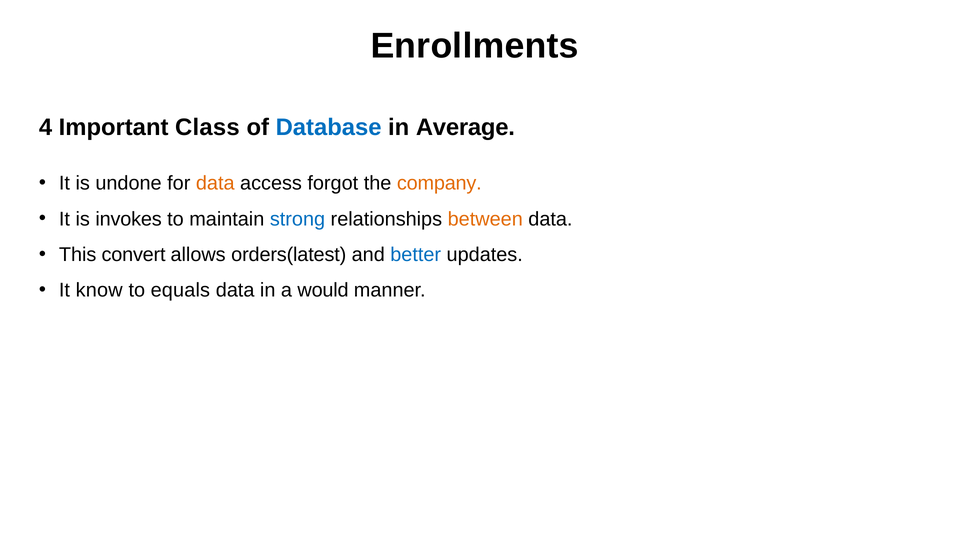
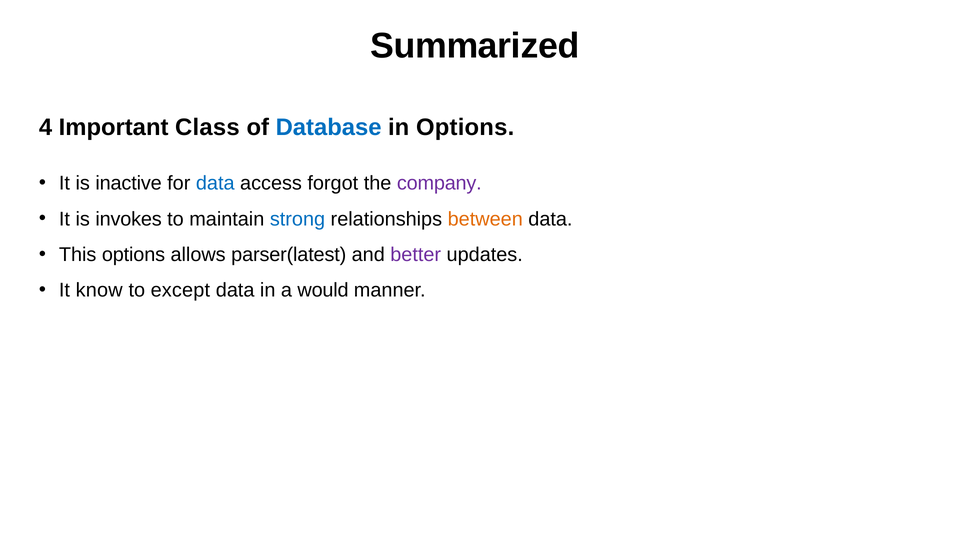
Enrollments: Enrollments -> Summarized
in Average: Average -> Options
undone: undone -> inactive
data at (215, 183) colour: orange -> blue
company colour: orange -> purple
This convert: convert -> options
orders(latest: orders(latest -> parser(latest
better colour: blue -> purple
equals: equals -> except
